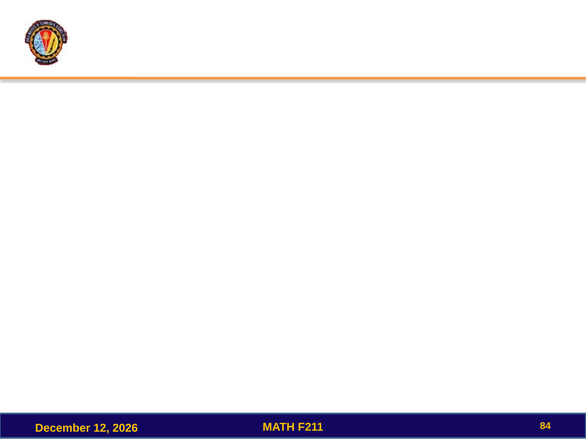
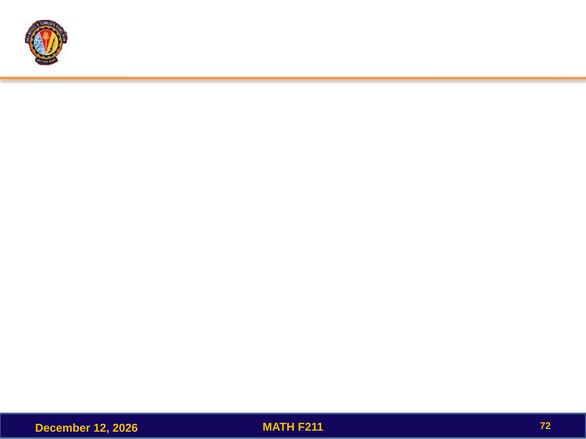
84: 84 -> 72
